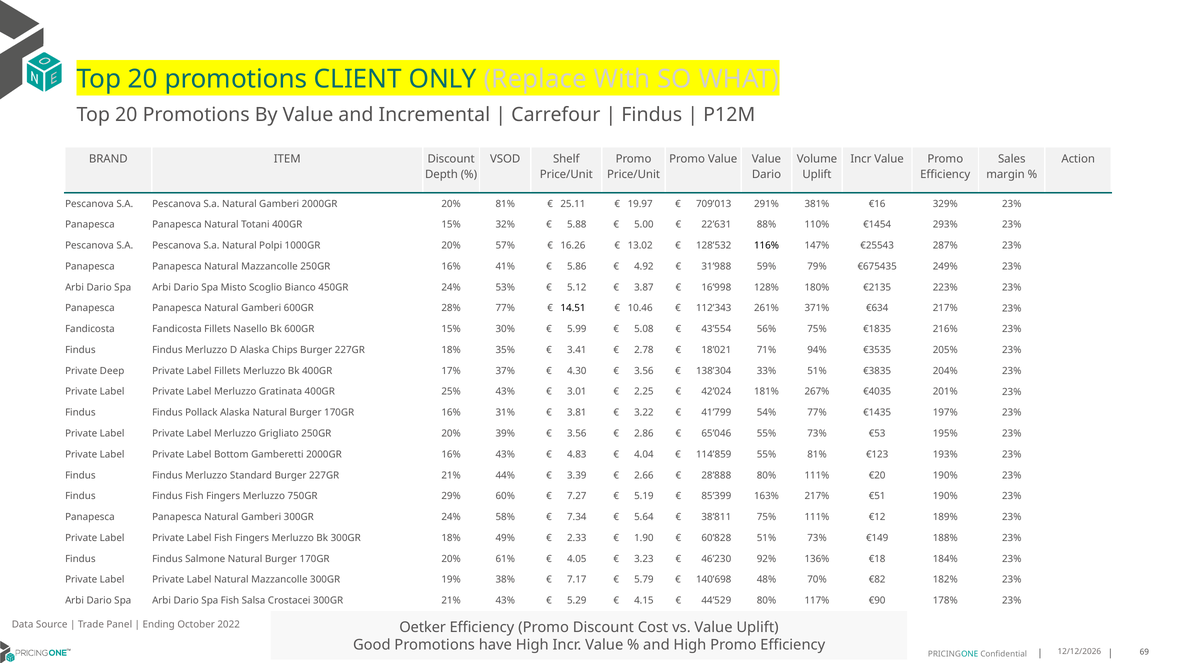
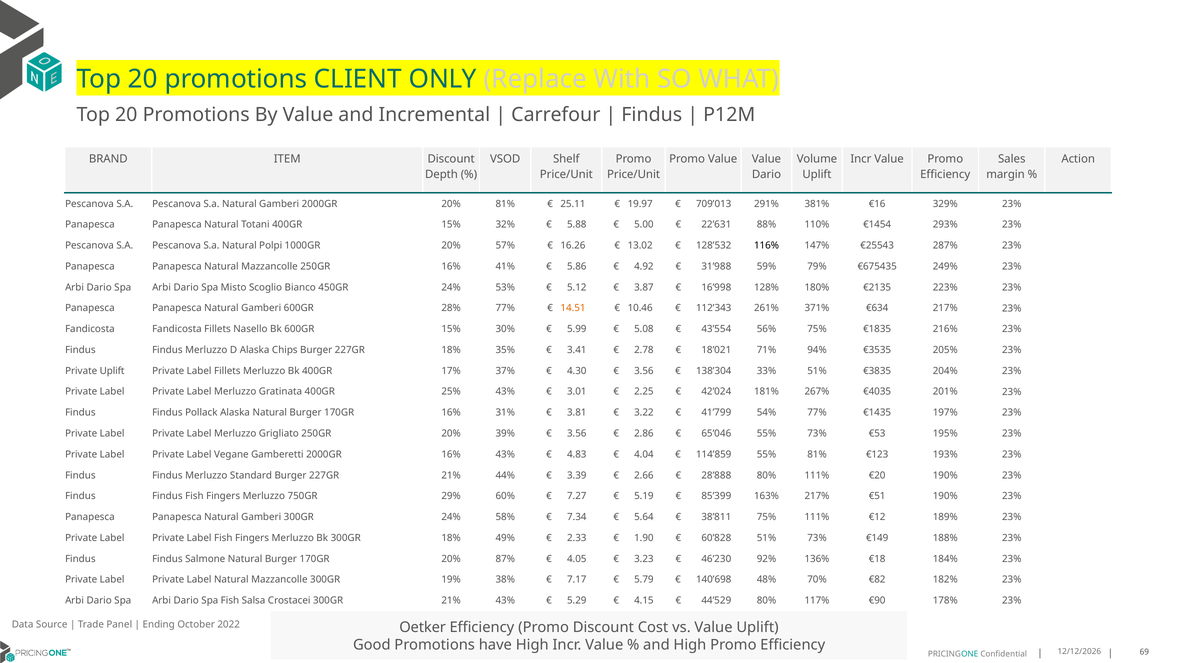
14.51 colour: black -> orange
Private Deep: Deep -> Uplift
Bottom: Bottom -> Vegane
61%: 61% -> 87%
